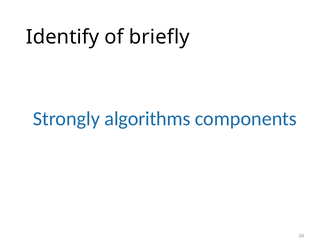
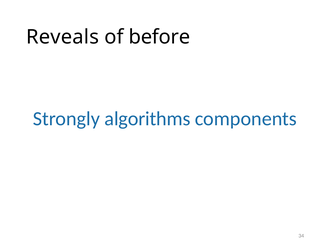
Identify: Identify -> Reveals
briefly: briefly -> before
